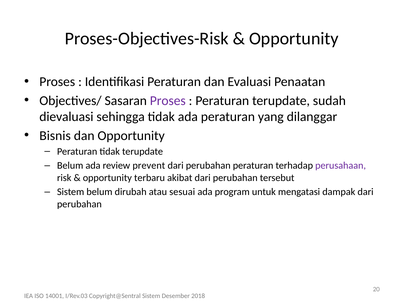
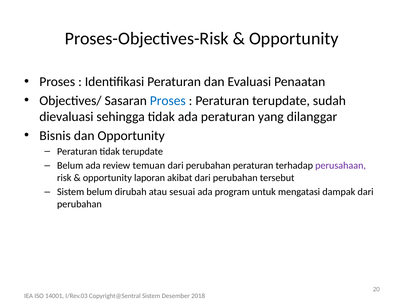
Proses at (168, 101) colour: purple -> blue
prevent: prevent -> temuan
terbaru: terbaru -> laporan
